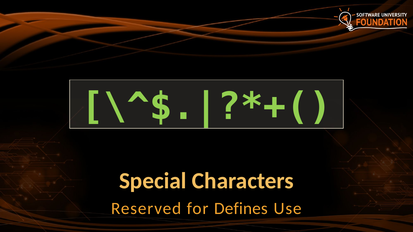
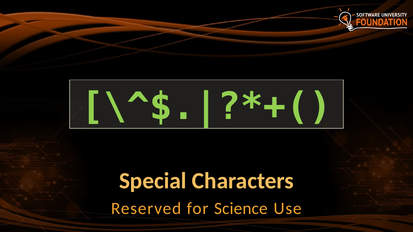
Defines: Defines -> Science
